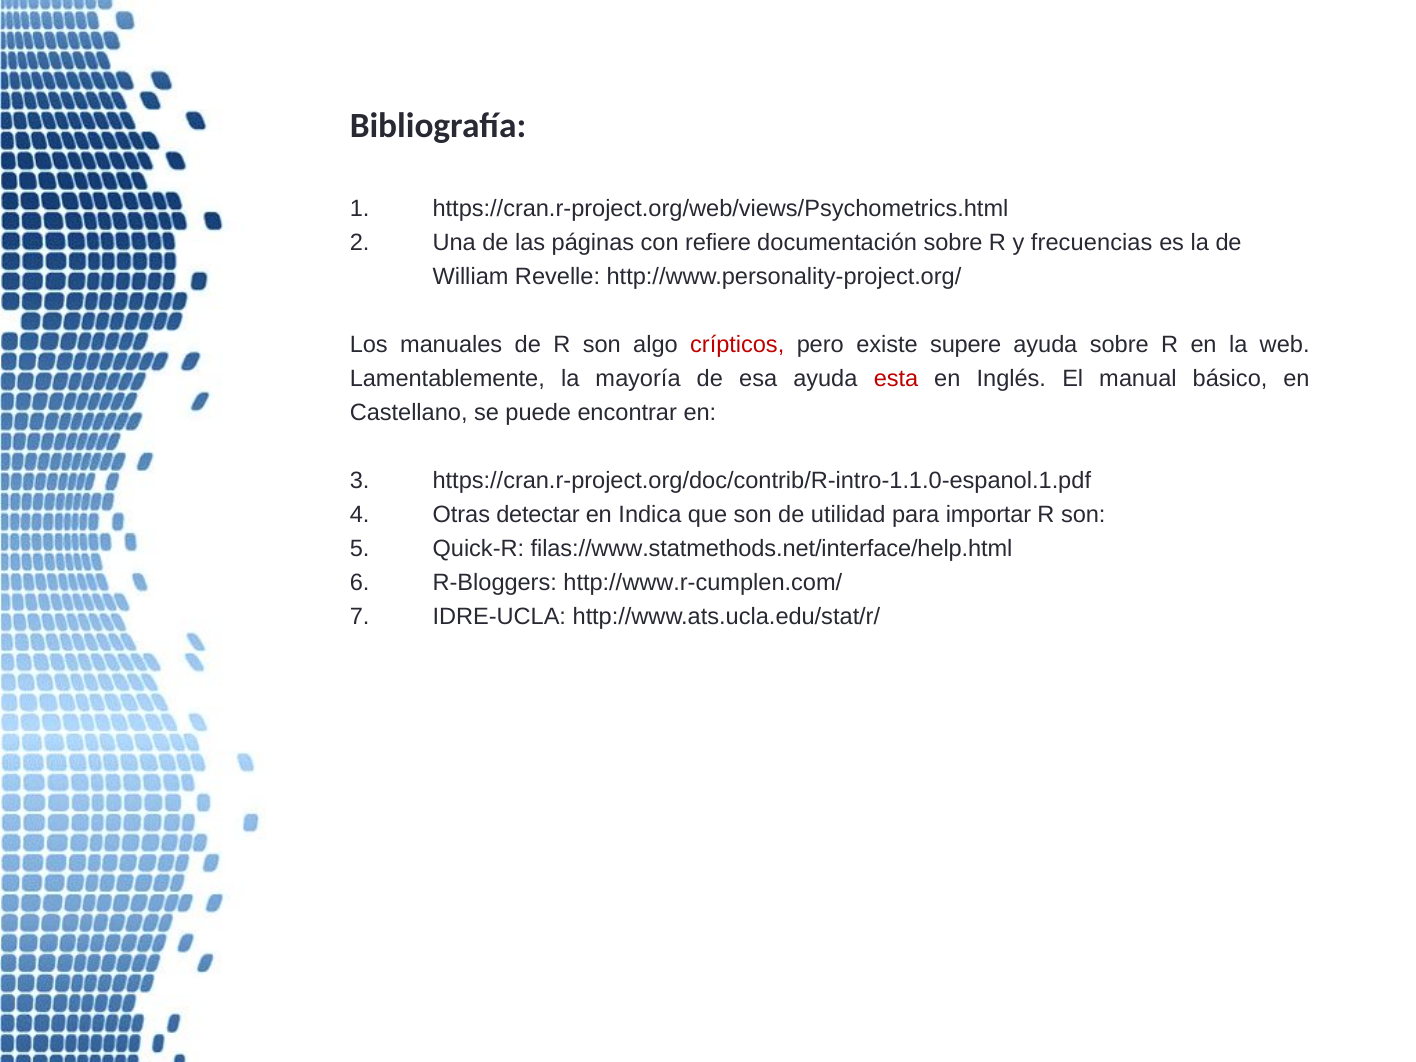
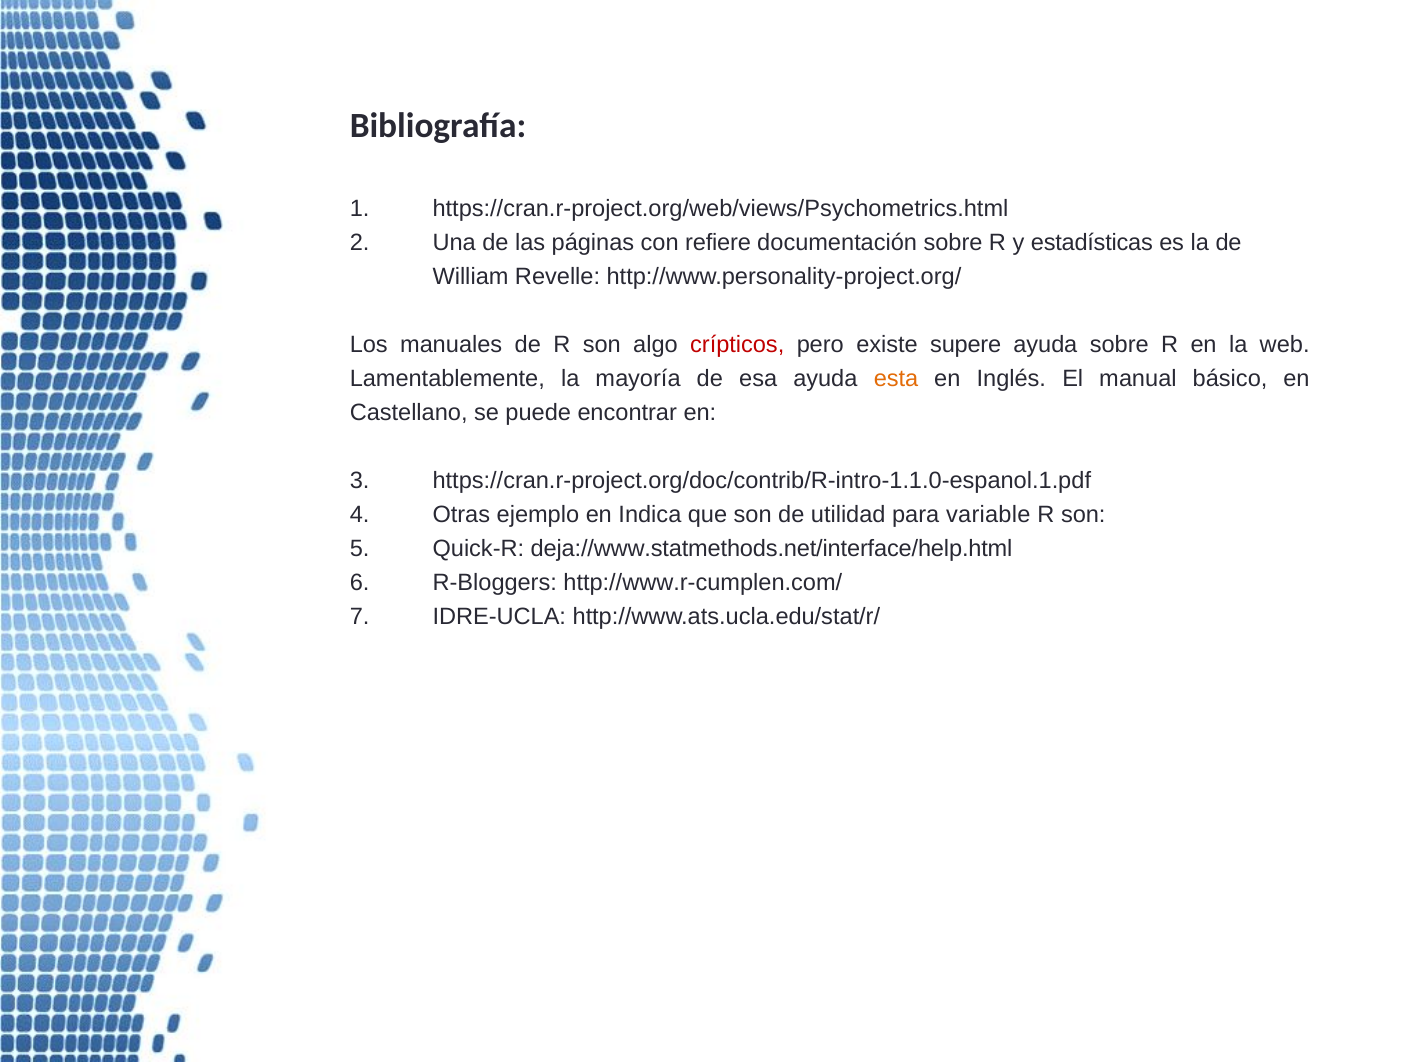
frecuencias: frecuencias -> estadísticas
esta colour: red -> orange
detectar: detectar -> ejemplo
importar: importar -> variable
filas://www.statmethods.net/interface/help.html: filas://www.statmethods.net/interface/help.html -> deja://www.statmethods.net/interface/help.html
